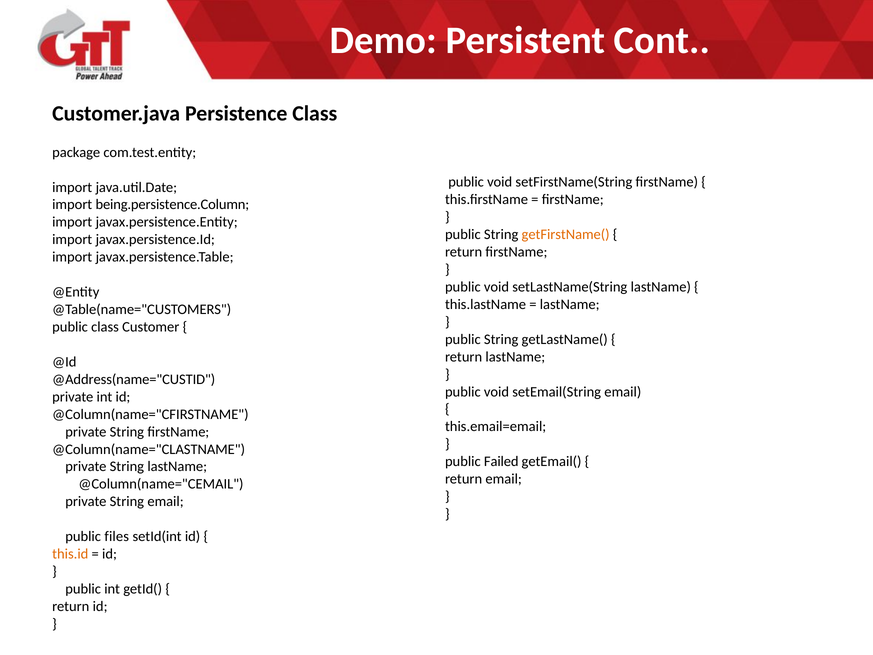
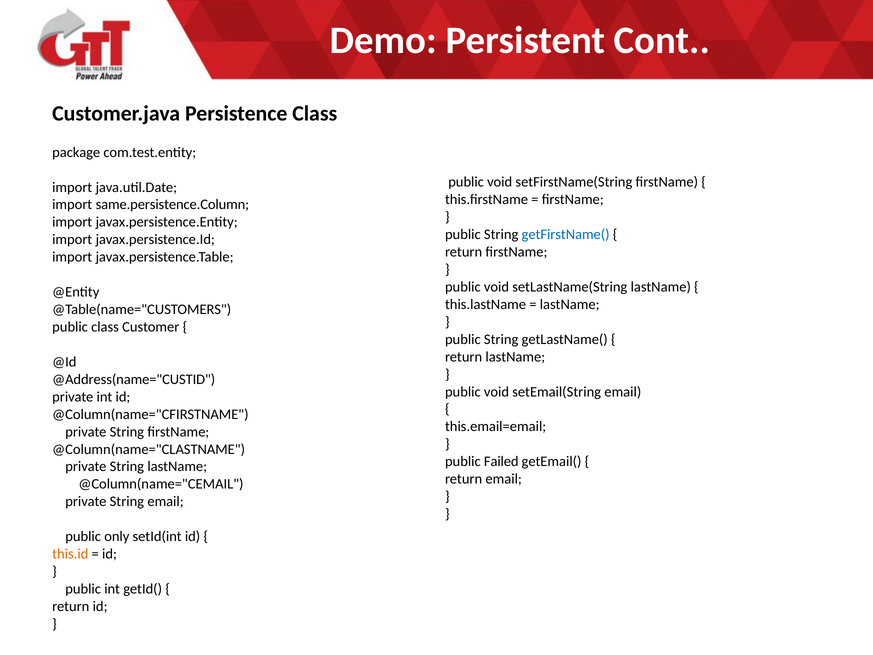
being.persistence.Column: being.persistence.Column -> same.persistence.Column
getFirstName( colour: orange -> blue
files: files -> only
